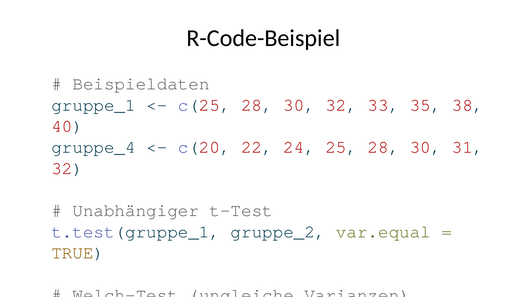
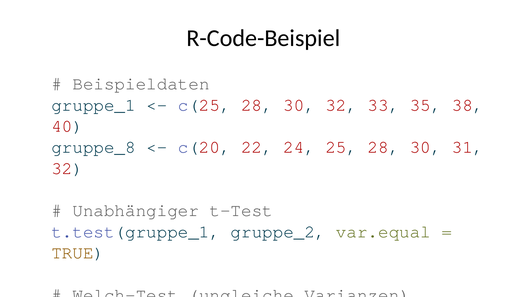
gruppe_4: gruppe_4 -> gruppe_8
